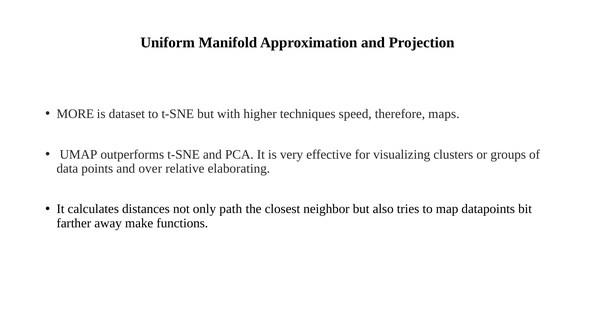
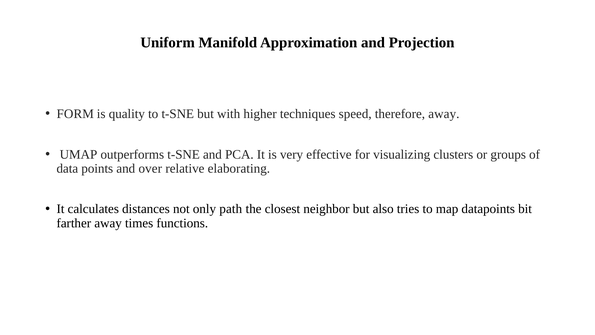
MORE: MORE -> FORM
dataset: dataset -> quality
therefore maps: maps -> away
make: make -> times
